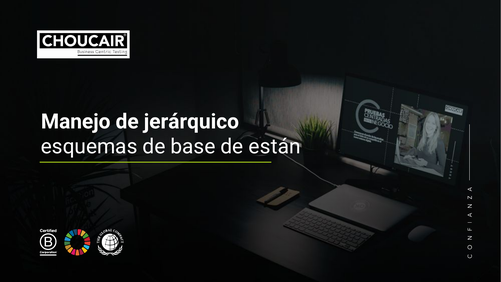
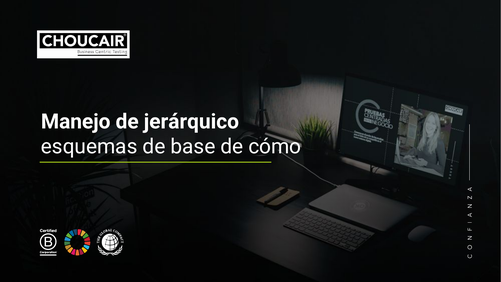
están: están -> cómo
